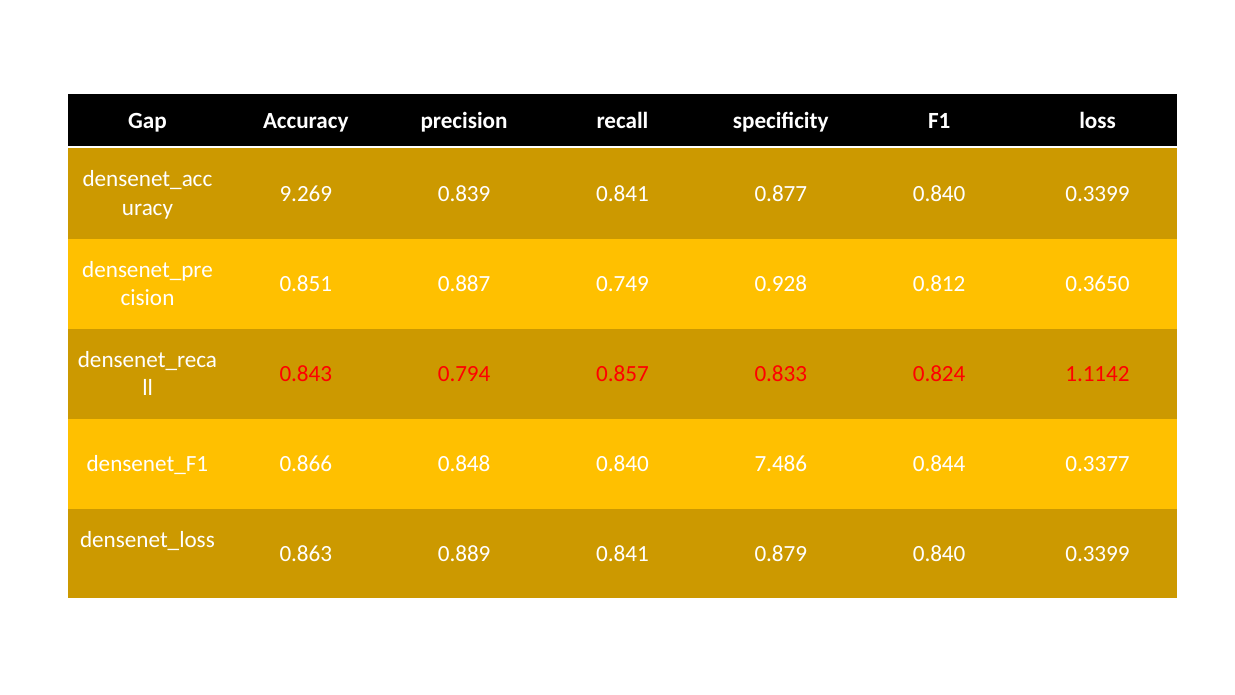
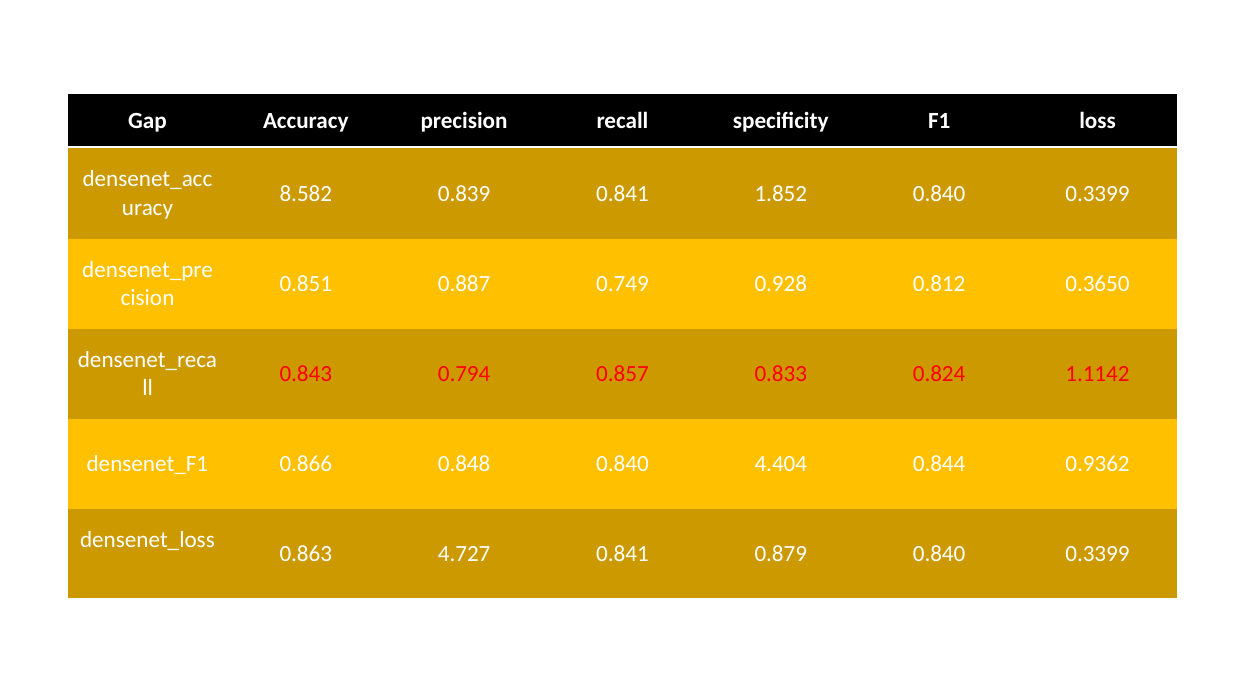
9.269: 9.269 -> 8.582
0.877: 0.877 -> 1.852
7.486: 7.486 -> 4.404
0.3377: 0.3377 -> 0.9362
0.889: 0.889 -> 4.727
